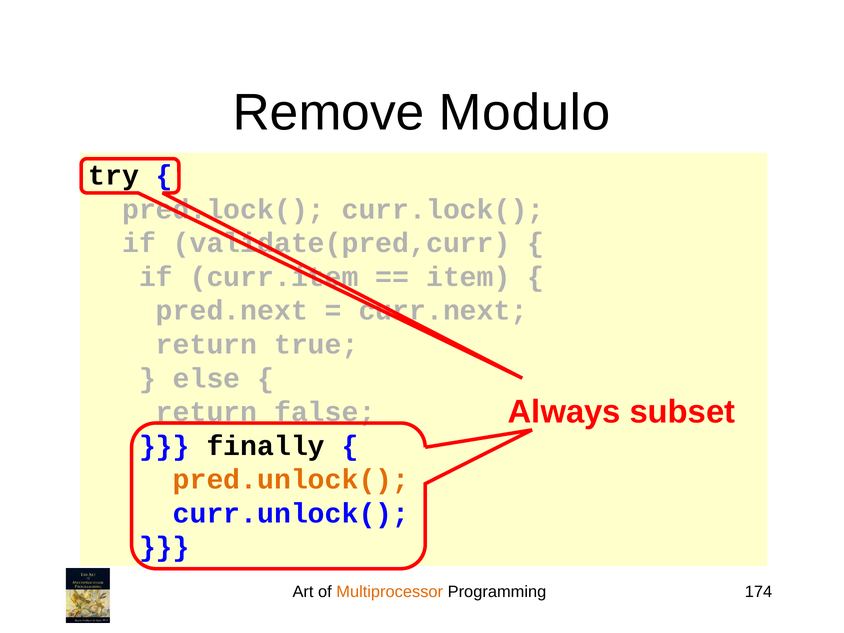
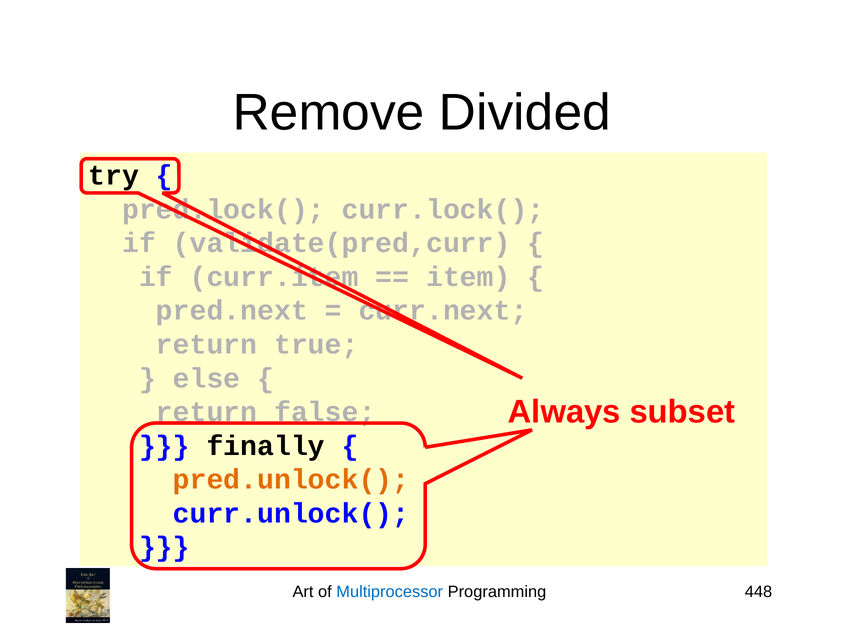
Modulo: Modulo -> Divided
Multiprocessor colour: orange -> blue
174: 174 -> 448
